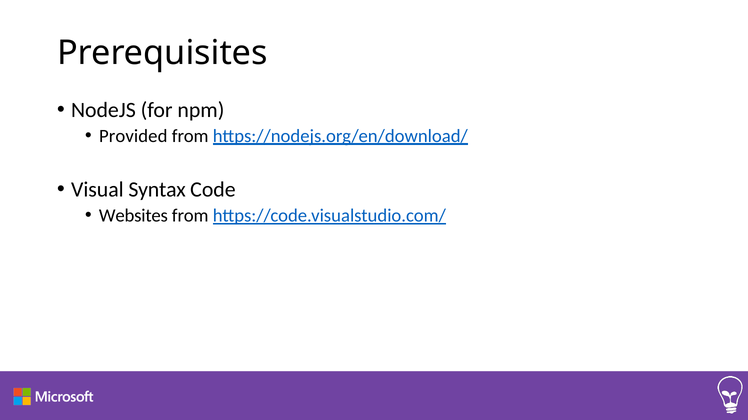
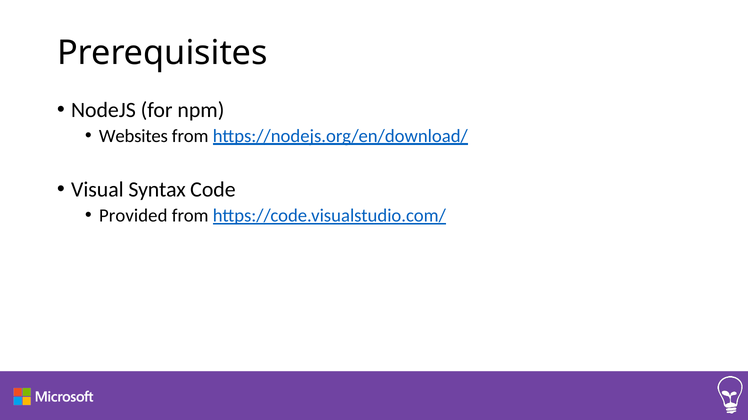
Provided: Provided -> Websites
Websites: Websites -> Provided
